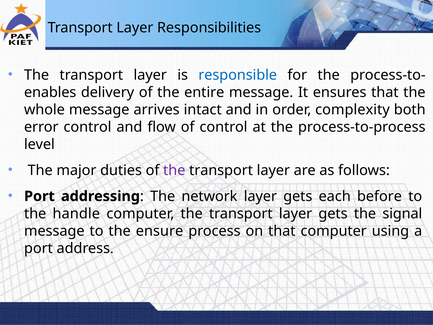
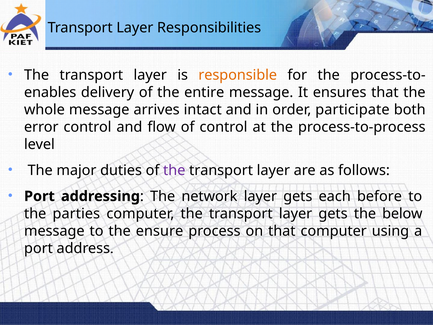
responsible colour: blue -> orange
complexity: complexity -> participate
handle: handle -> parties
signal: signal -> below
